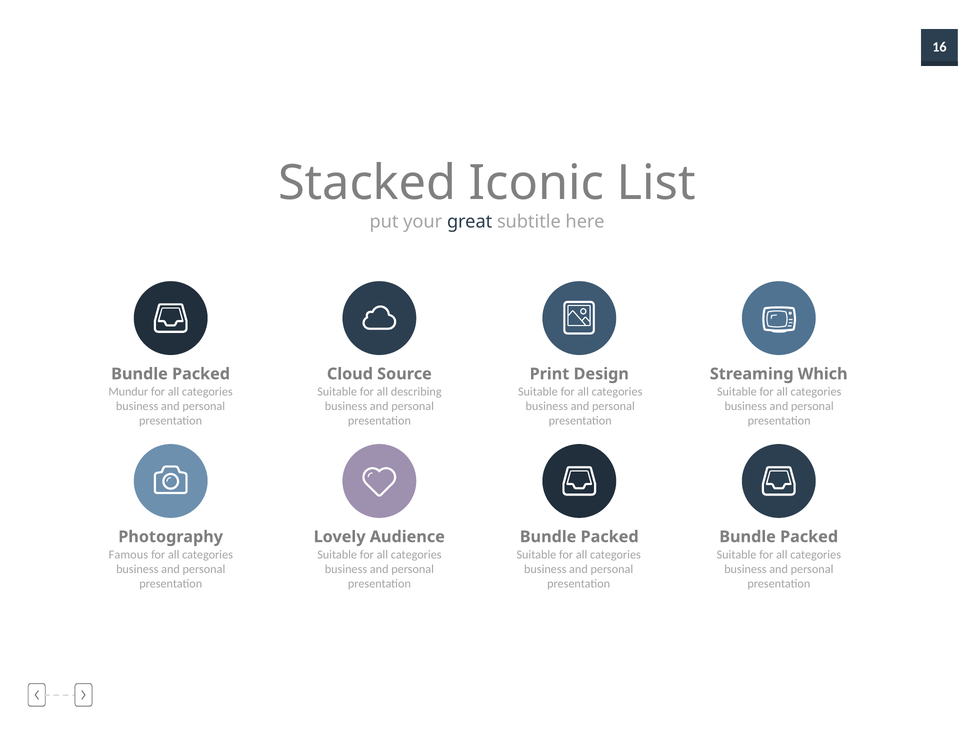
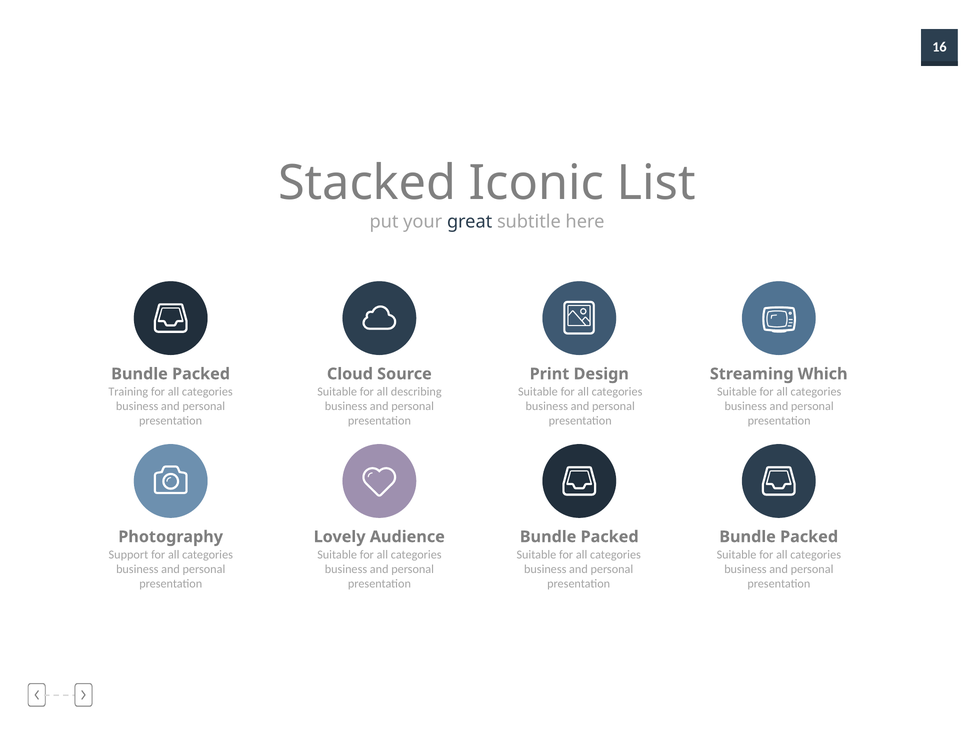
Mundur: Mundur -> Training
Famous: Famous -> Support
